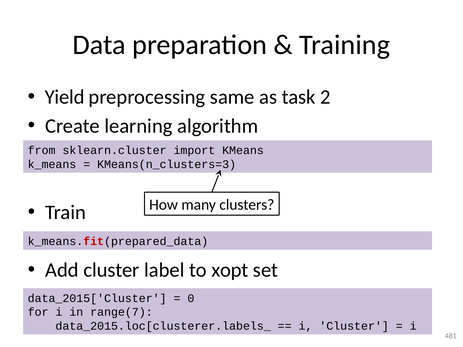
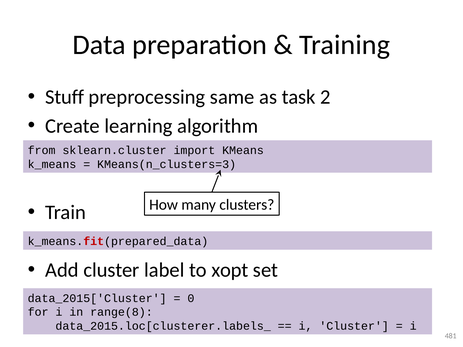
Yield: Yield -> Stuff
range(7: range(7 -> range(8
